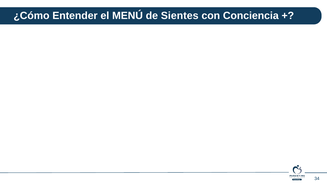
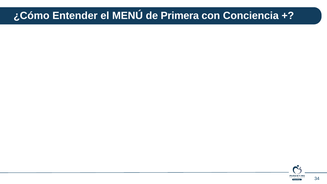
Sientes: Sientes -> Primera
